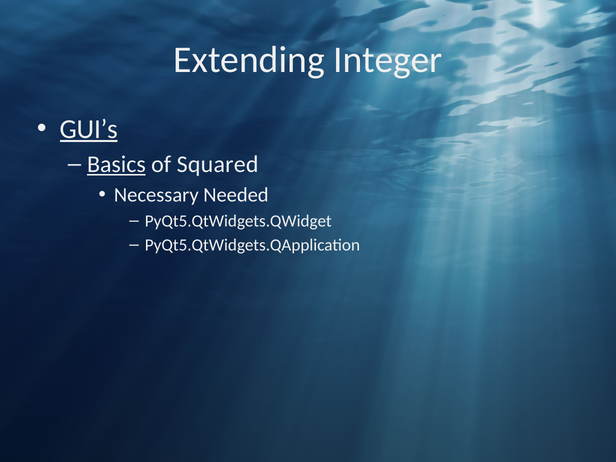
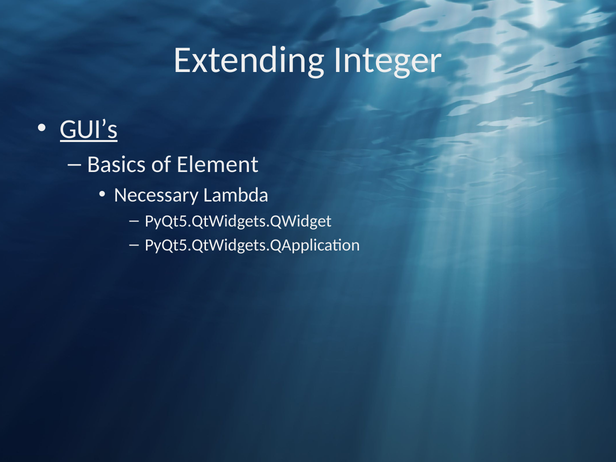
Basics underline: present -> none
Squared: Squared -> Element
Needed: Needed -> Lambda
